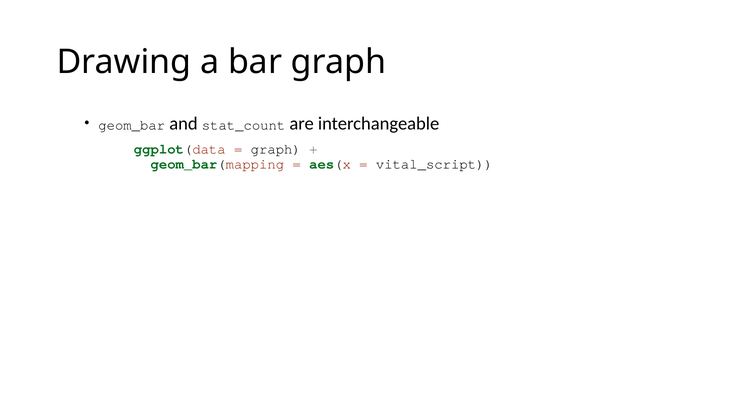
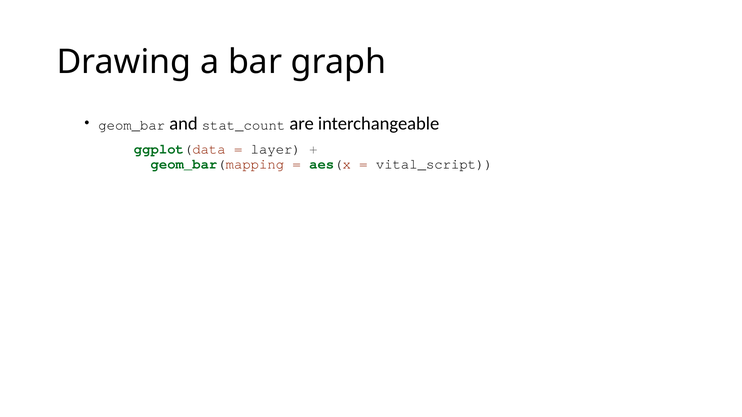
graph at (276, 149): graph -> layer
